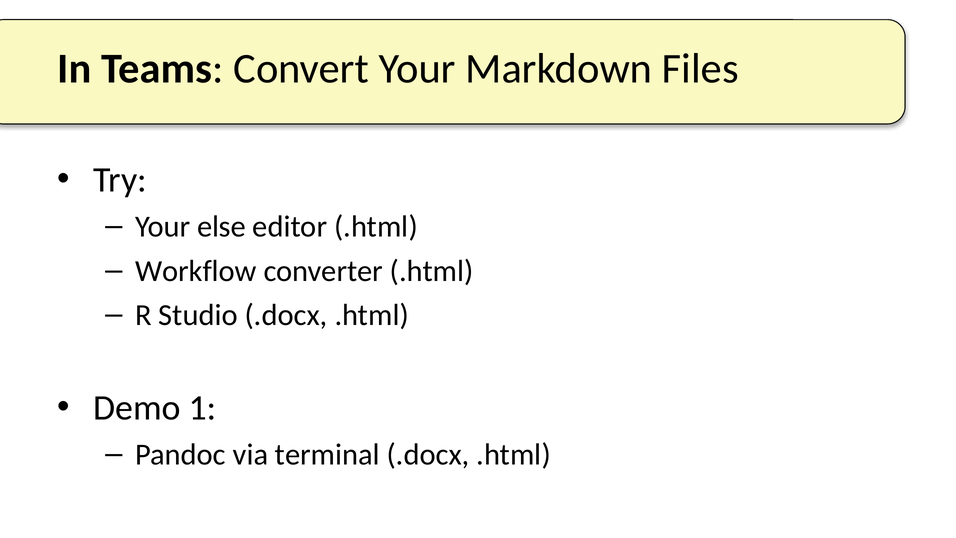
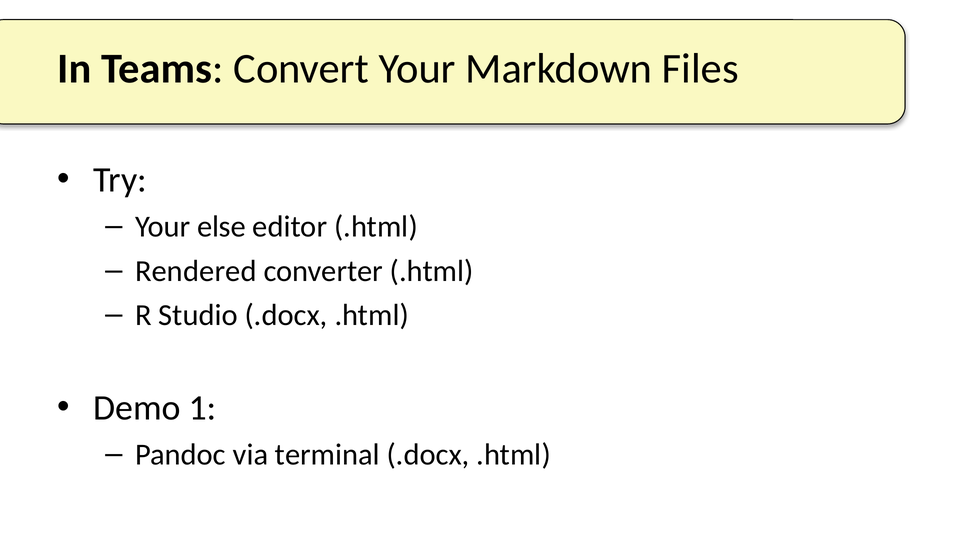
Workflow: Workflow -> Rendered
